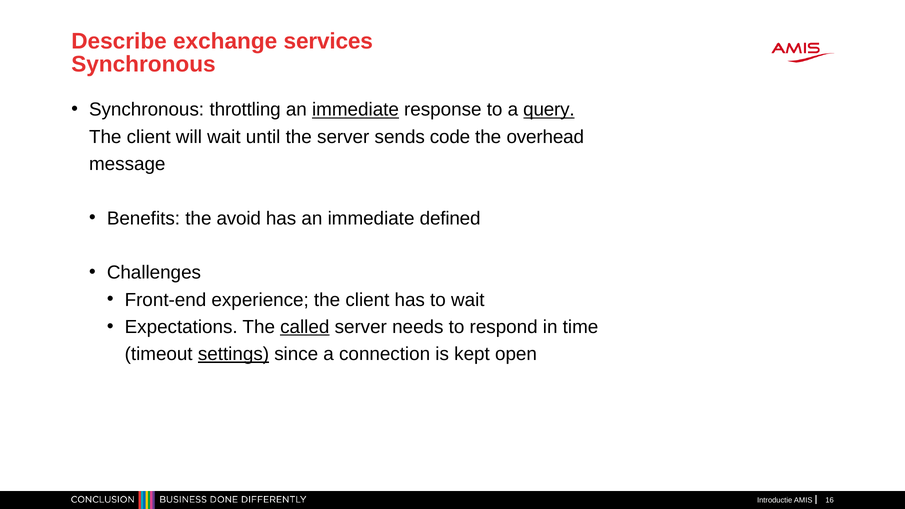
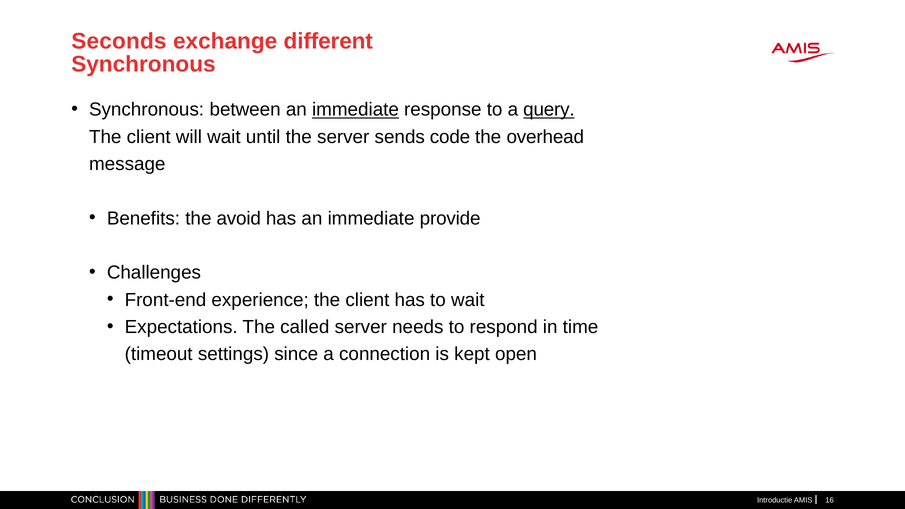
Describe: Describe -> Seconds
services: services -> different
throttling: throttling -> between
defined: defined -> provide
called underline: present -> none
settings underline: present -> none
